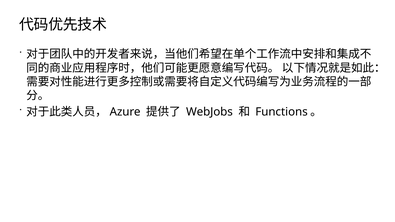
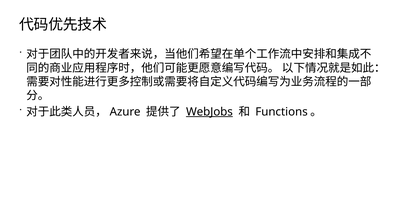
WebJobs underline: none -> present
